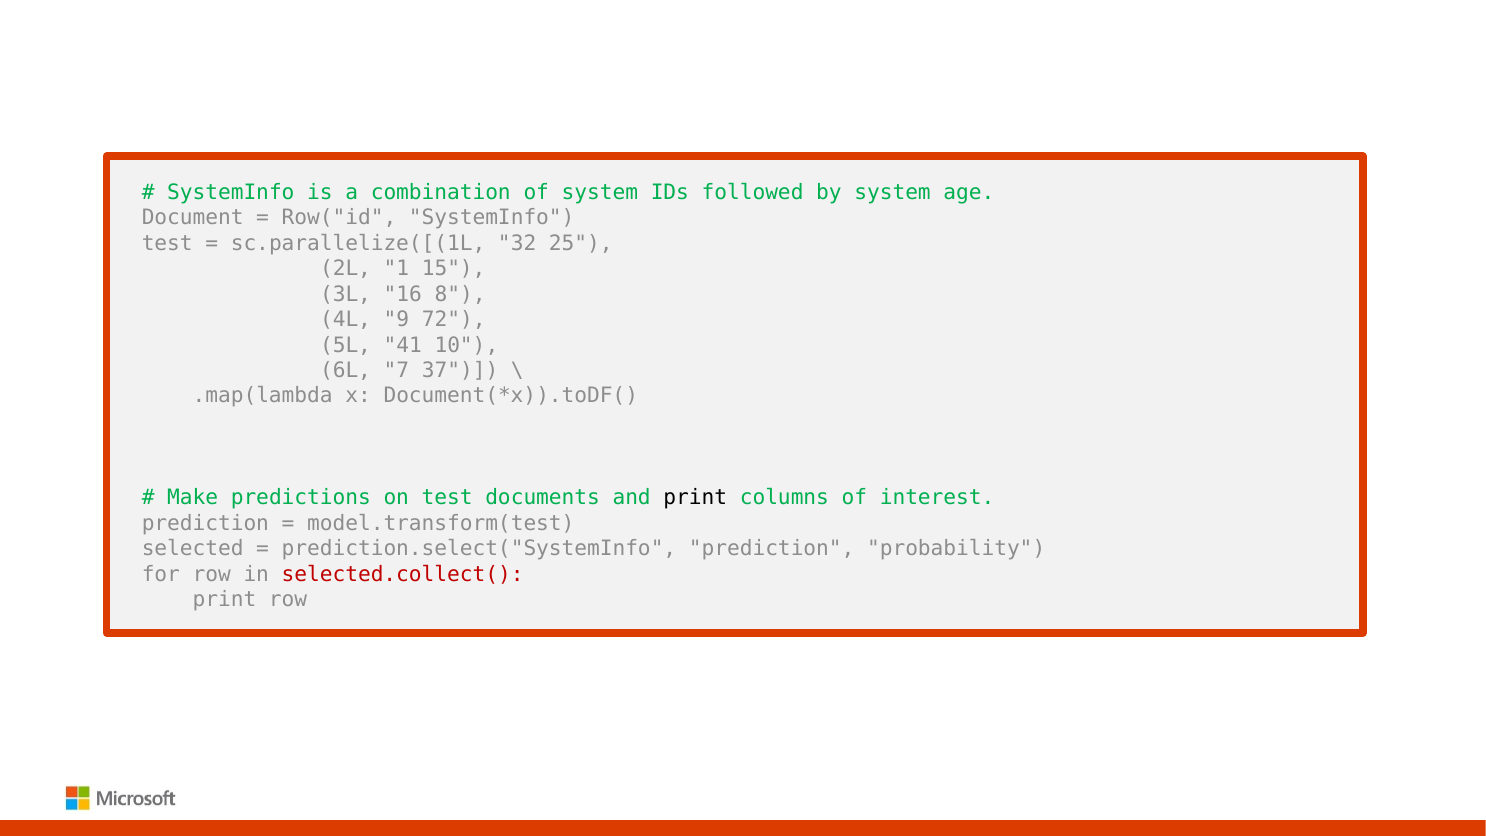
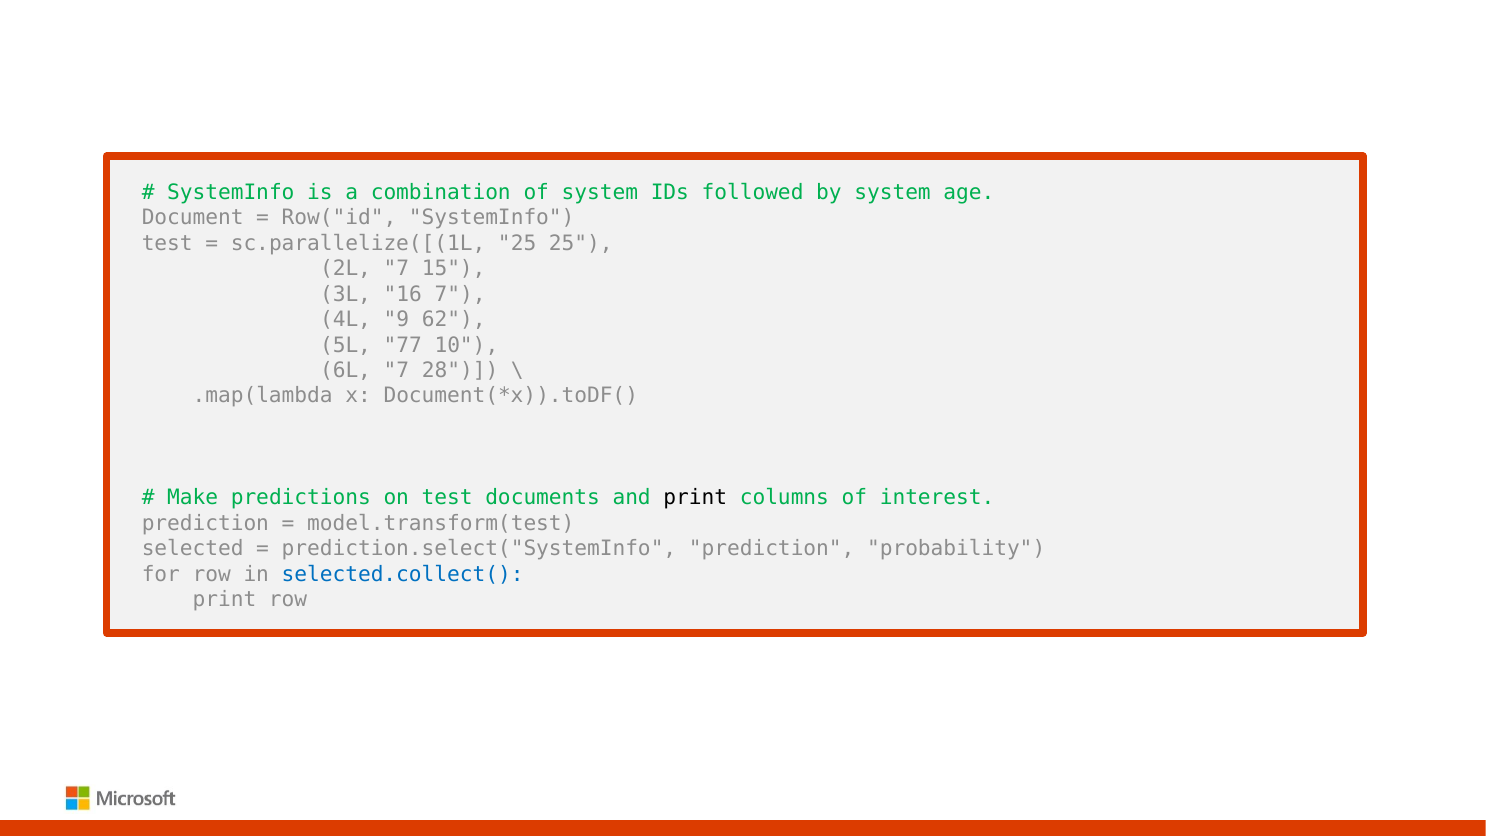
sc.parallelize([(1L 32: 32 -> 25
2L 1: 1 -> 7
16 8: 8 -> 7
72: 72 -> 62
41: 41 -> 77
37: 37 -> 28
selected.collect( colour: red -> blue
